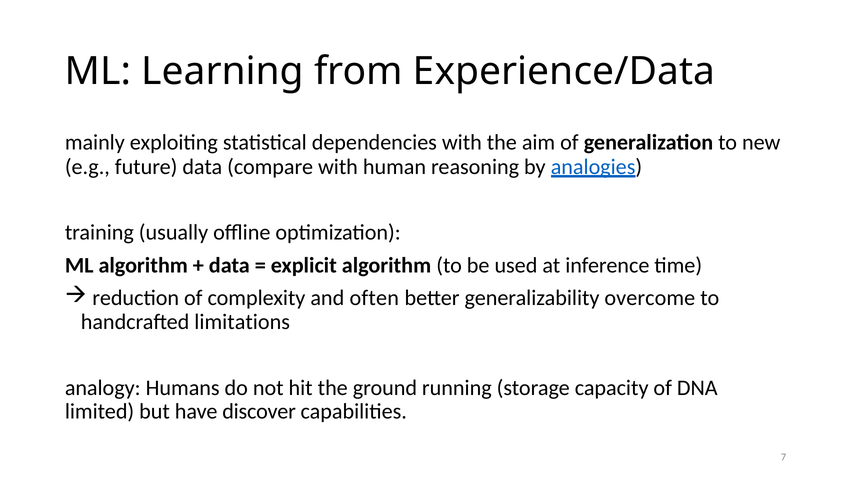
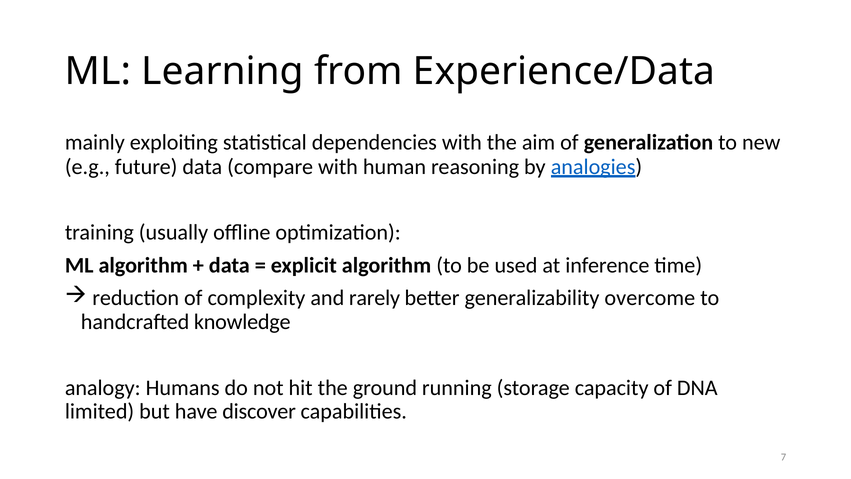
often: often -> rarely
limitations: limitations -> knowledge
